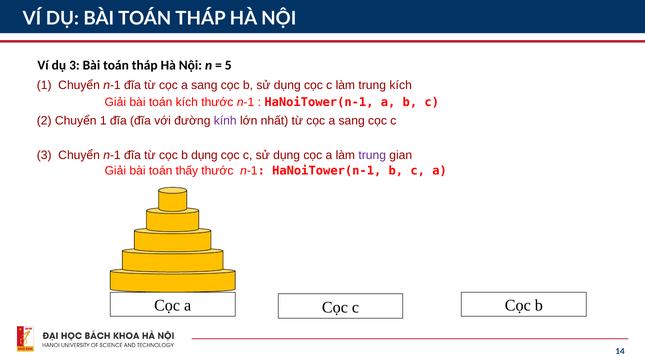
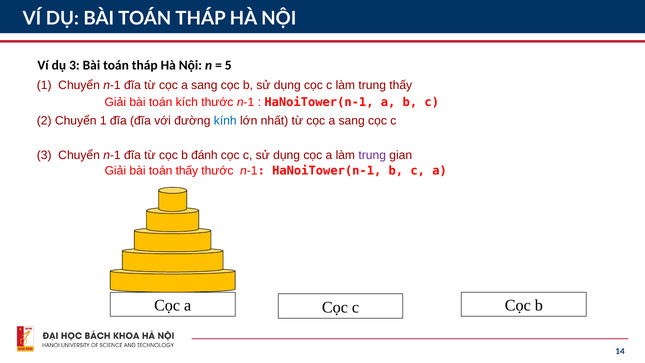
trung kích: kích -> thấy
kính colour: purple -> blue
b dụng: dụng -> đánh
